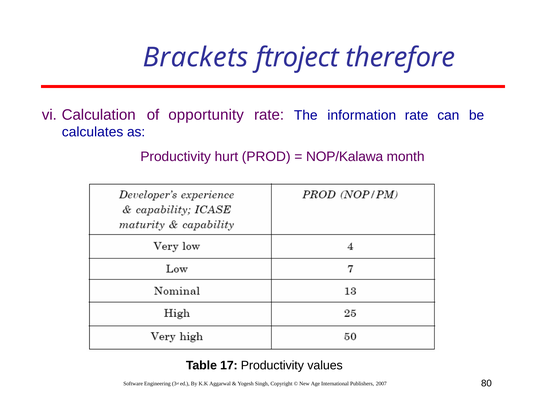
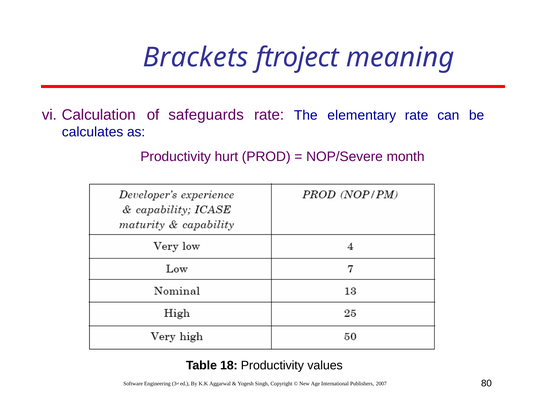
therefore: therefore -> meaning
opportunity: opportunity -> safeguards
information: information -> elementary
NOP/Kalawa: NOP/Kalawa -> NOP/Severe
17: 17 -> 18
